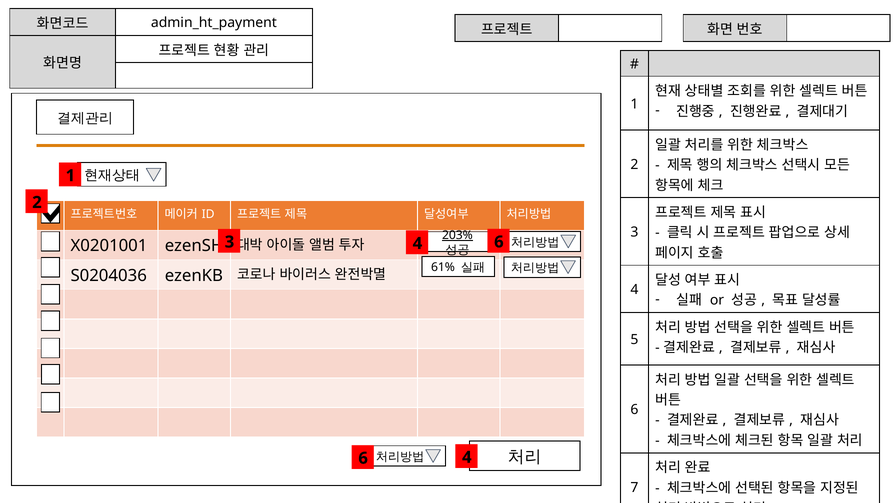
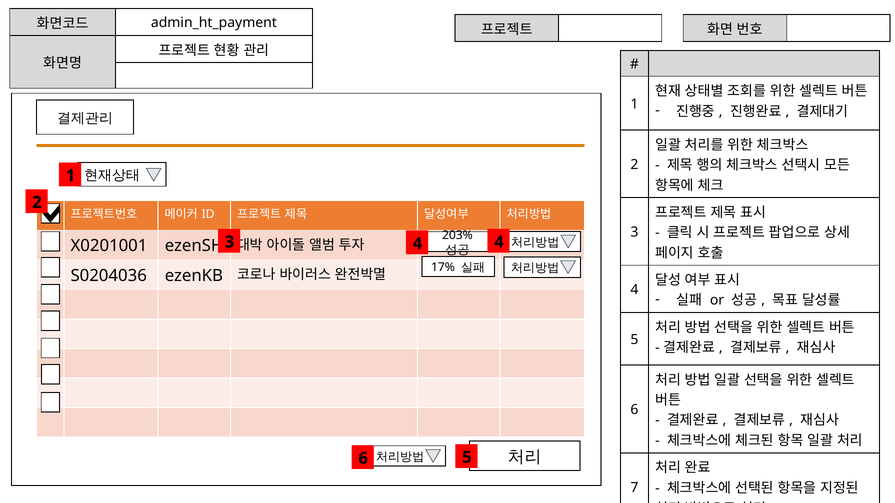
203% underline: present -> none
4 6: 6 -> 4
61%: 61% -> 17%
6 4: 4 -> 5
